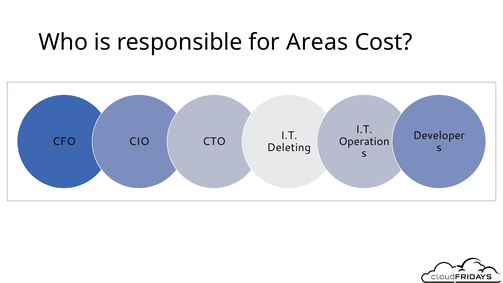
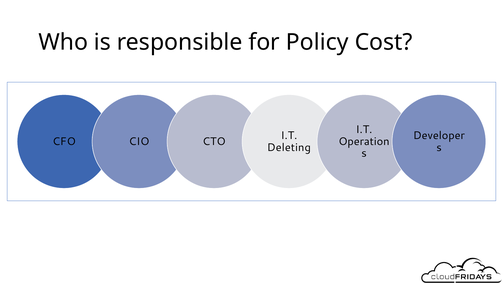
Areas: Areas -> Policy
